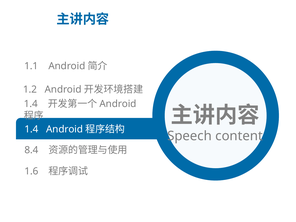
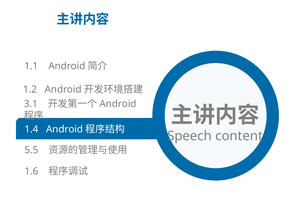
1.4 at (31, 104): 1.4 -> 3.1
8.4: 8.4 -> 5.5
